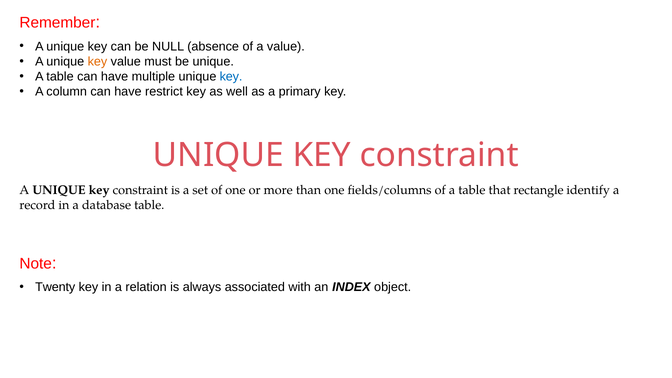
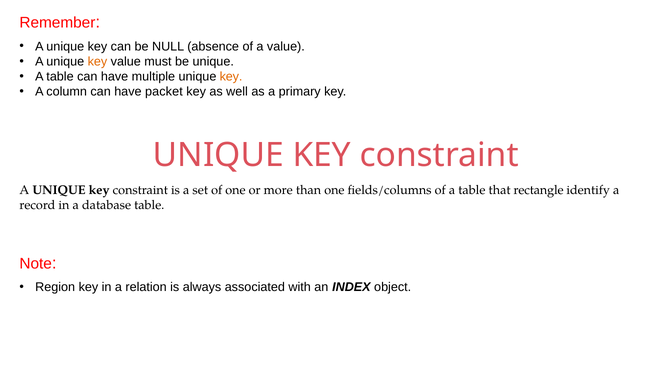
key at (231, 77) colour: blue -> orange
restrict: restrict -> packet
Twenty: Twenty -> Region
